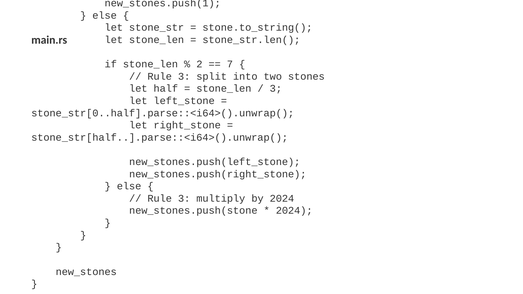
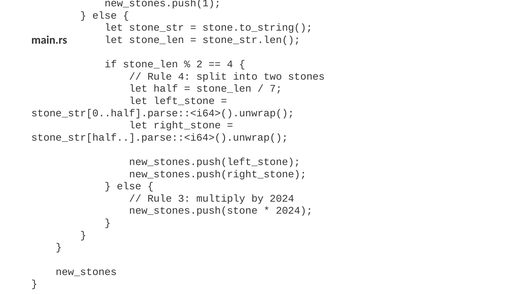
7 at (230, 64): 7 -> 4
3 at (184, 76): 3 -> 4
3 at (276, 89): 3 -> 7
